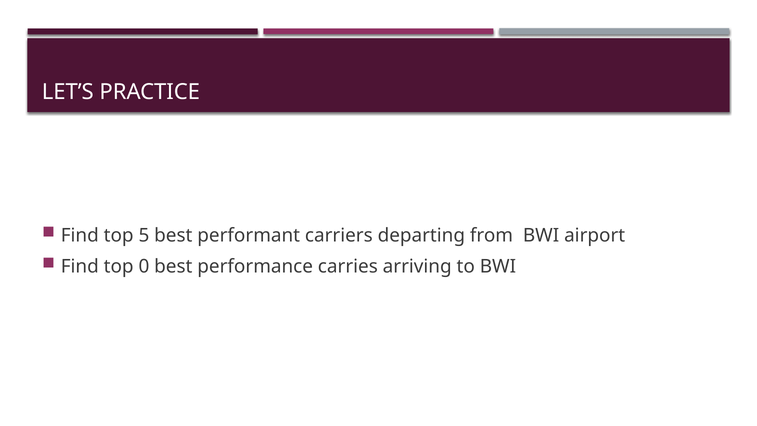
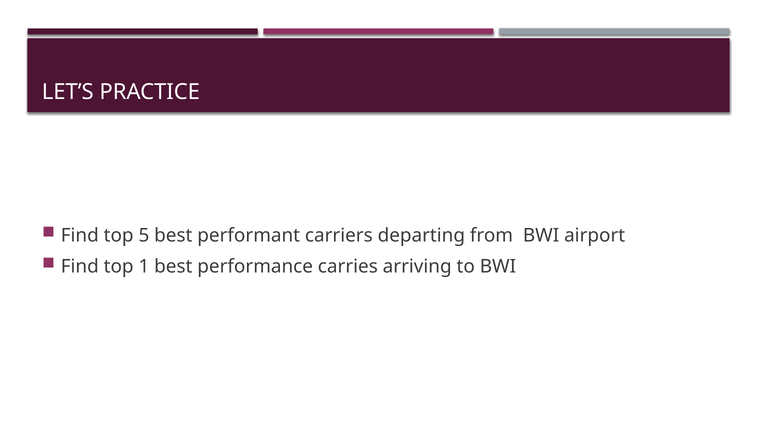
0: 0 -> 1
